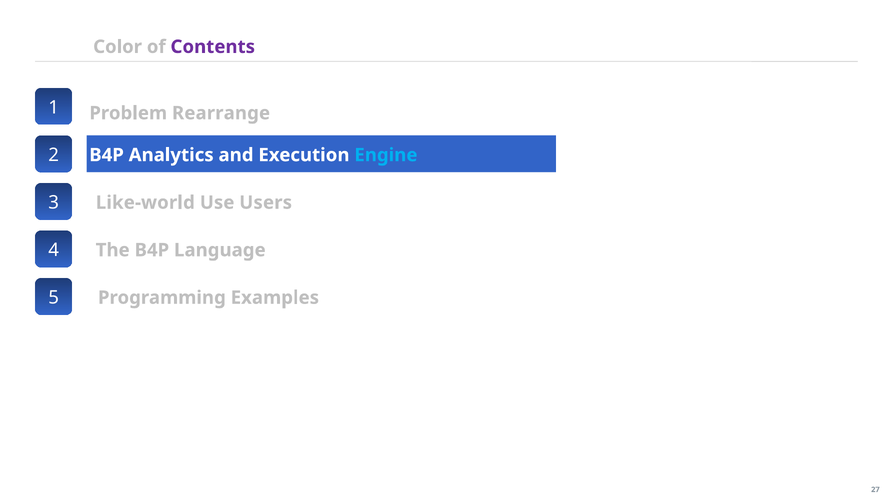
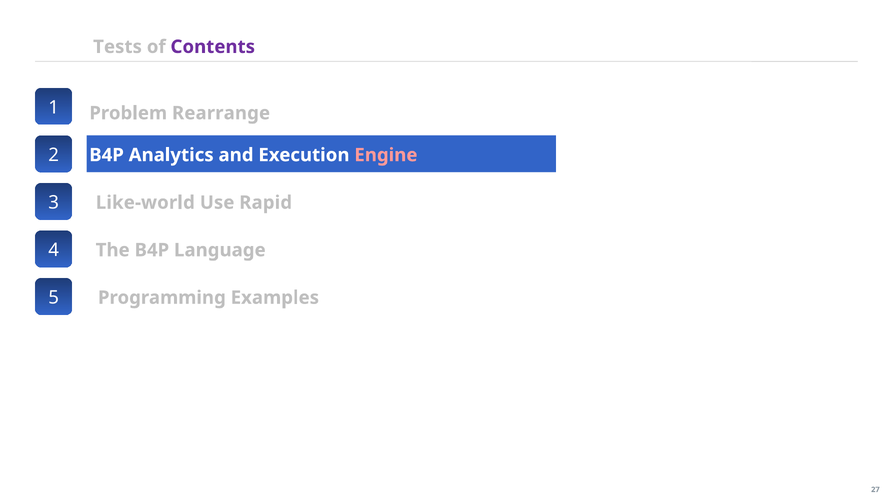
Color: Color -> Tests
Engine colour: light blue -> pink
Users: Users -> Rapid
